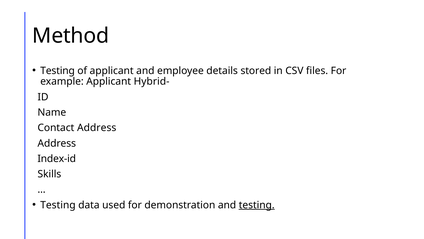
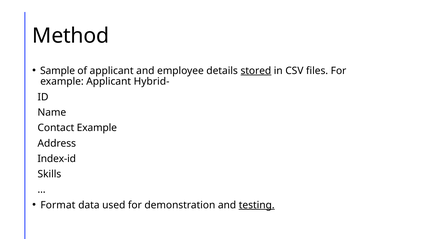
Testing at (58, 71): Testing -> Sample
stored underline: none -> present
Contact Address: Address -> Example
Testing at (58, 205): Testing -> Format
